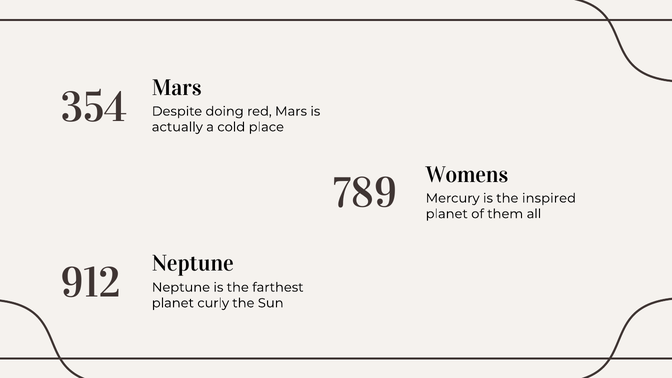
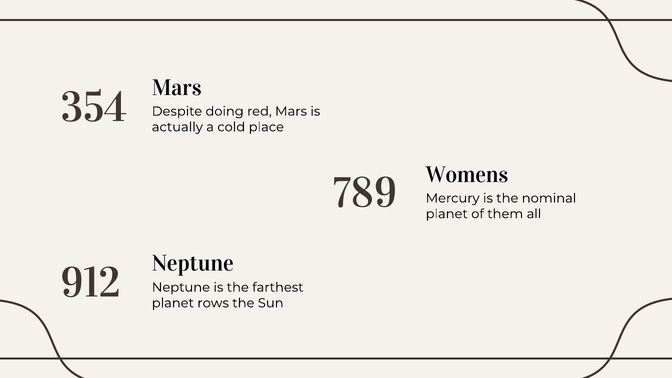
inspired: inspired -> nominal
curly: curly -> rows
